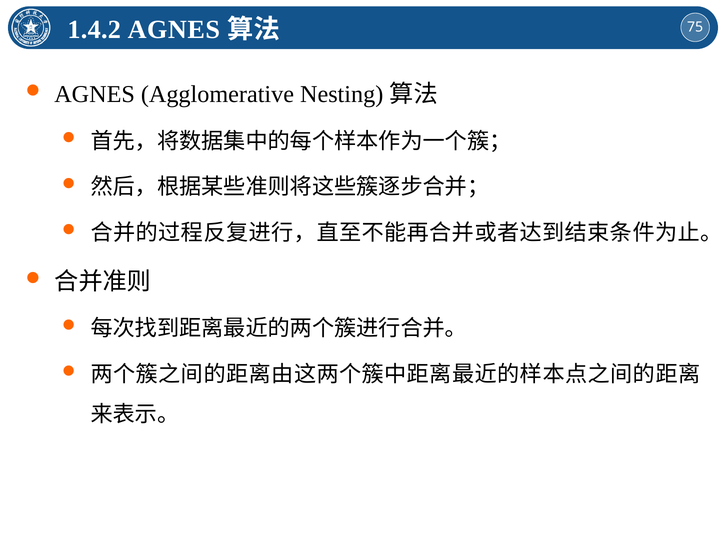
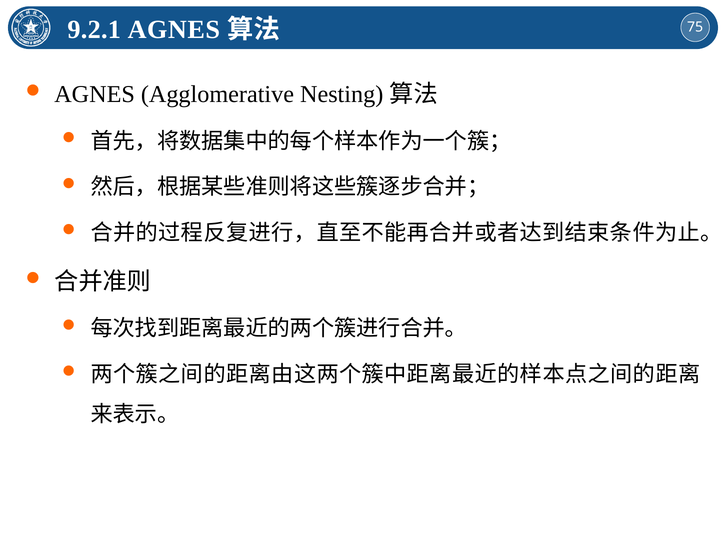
1.4.2: 1.4.2 -> 9.2.1
